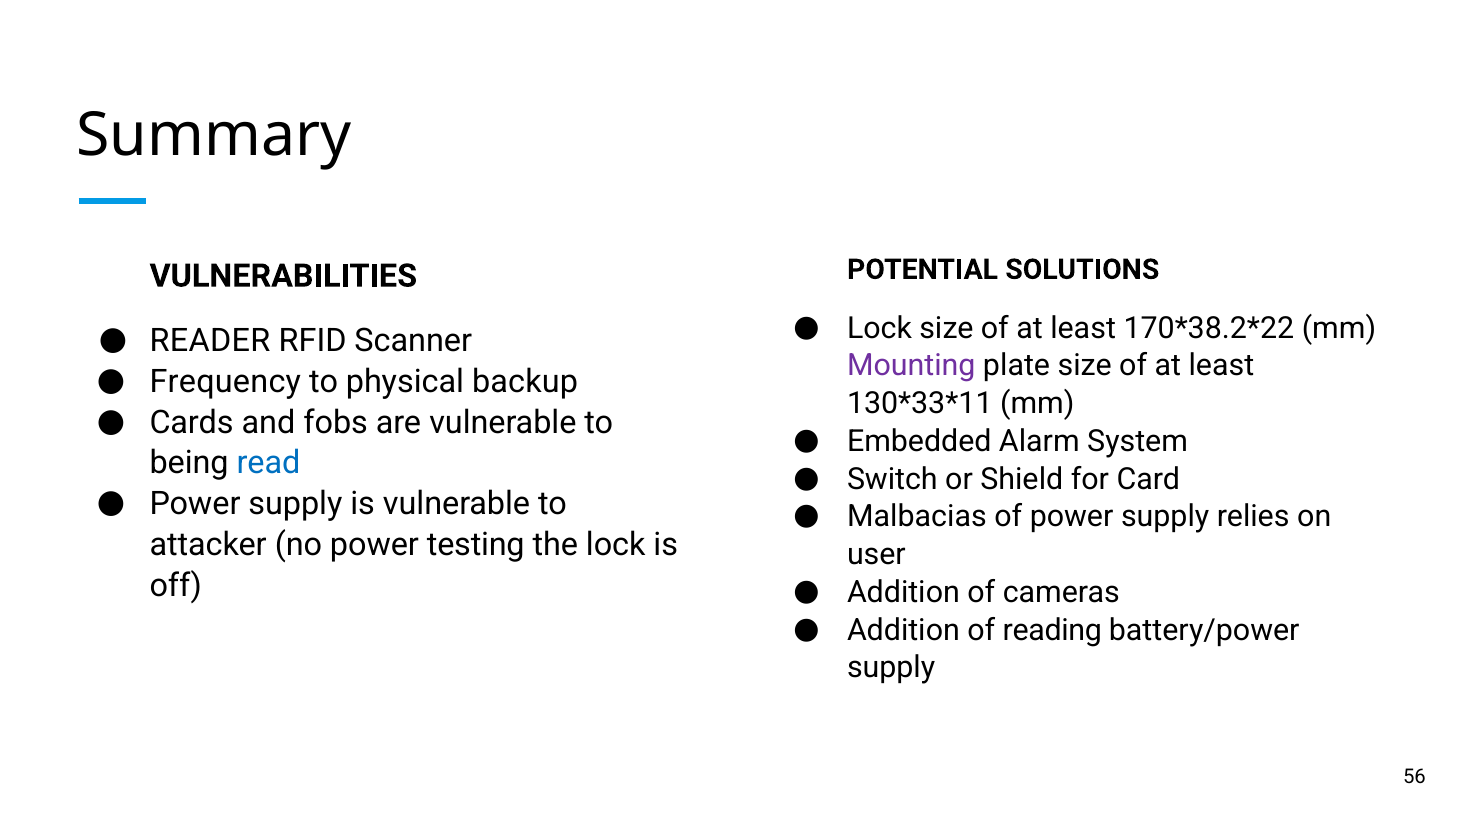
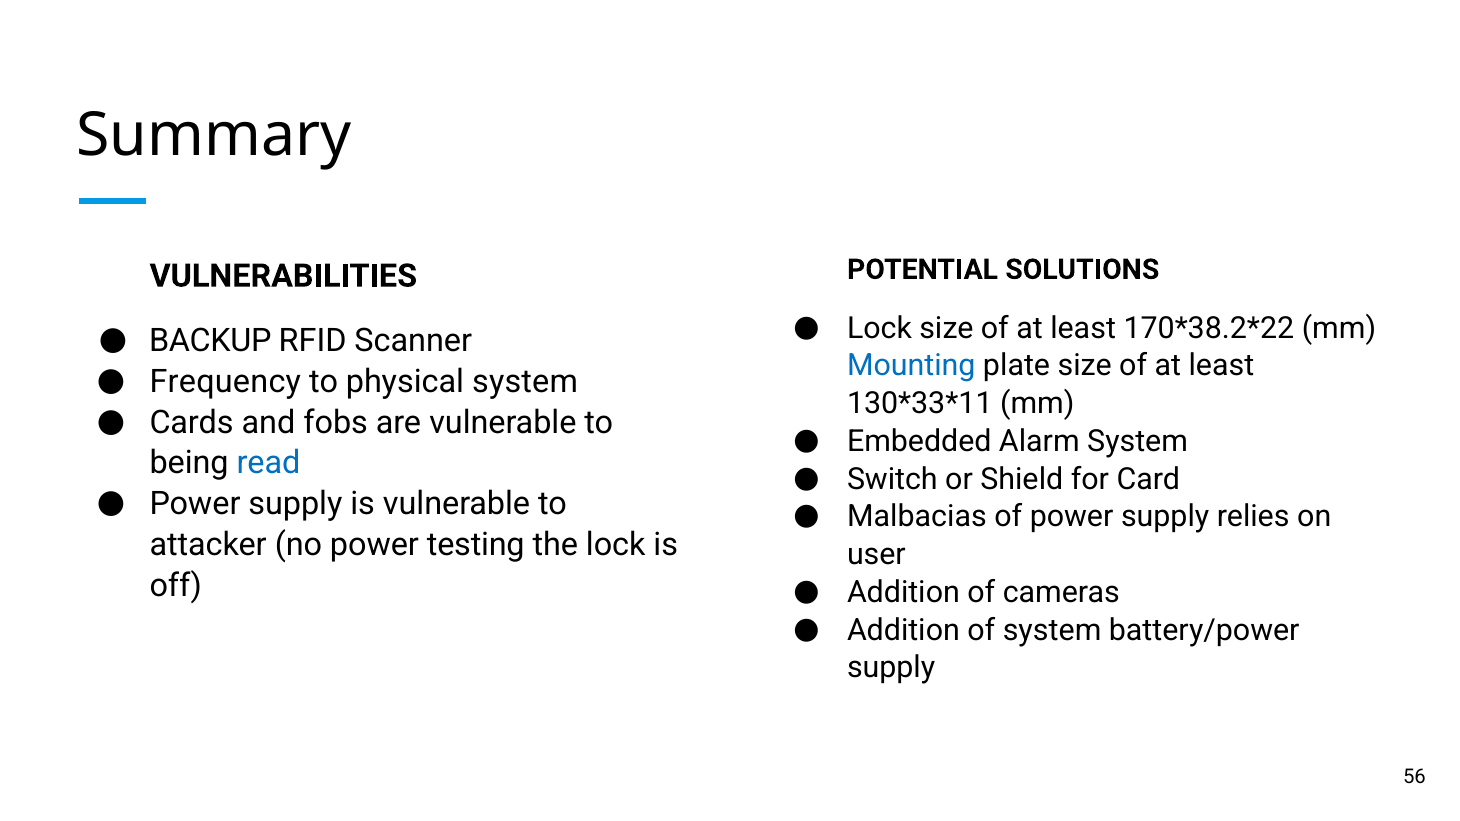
READER: READER -> BACKUP
Mounting colour: purple -> blue
physical backup: backup -> system
of reading: reading -> system
